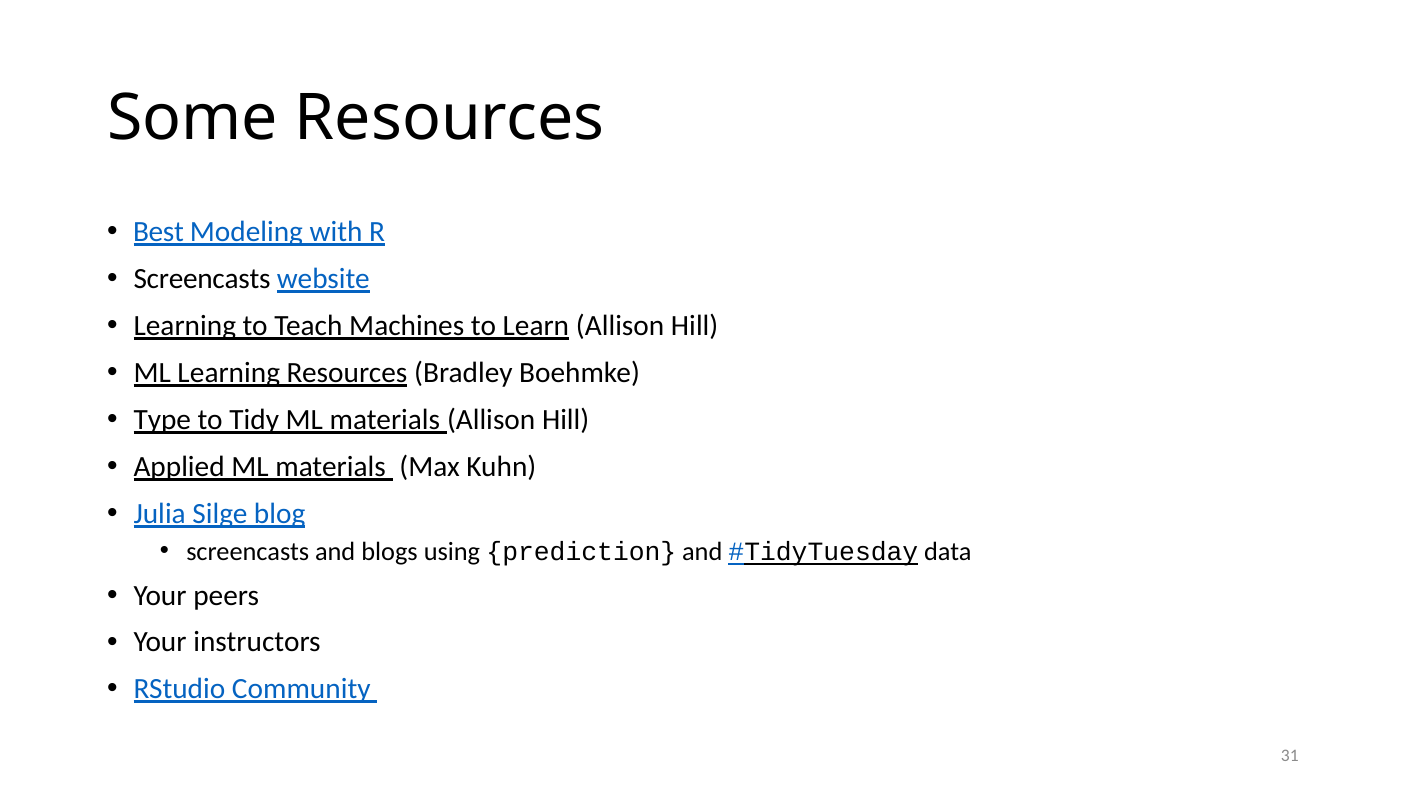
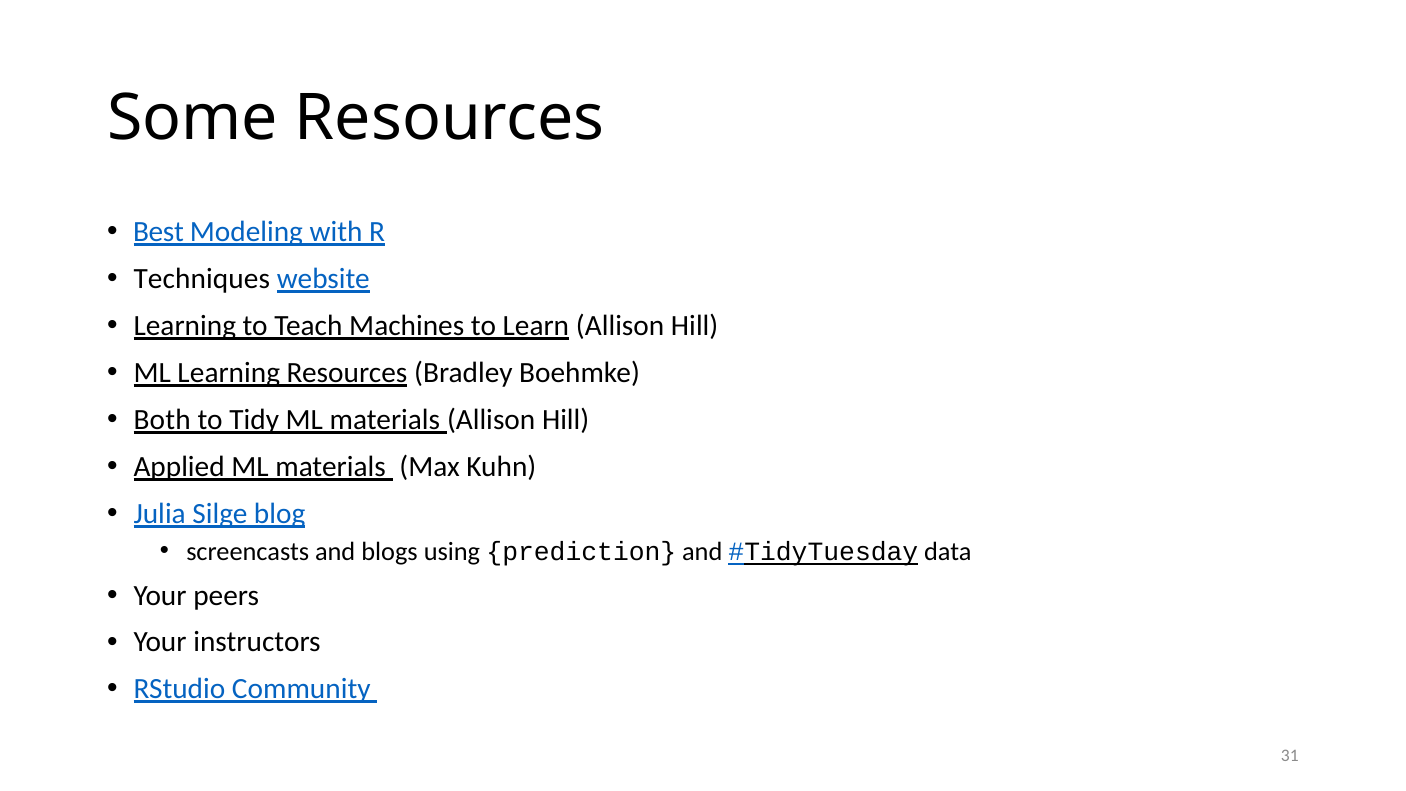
Screencasts at (202, 279): Screencasts -> Techniques
Type: Type -> Both
